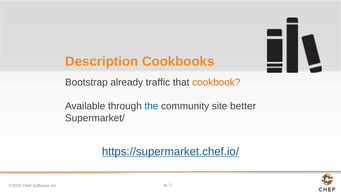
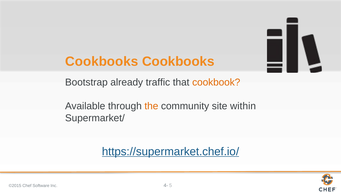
Description at (102, 61): Description -> Cookbooks
the colour: blue -> orange
better: better -> within
